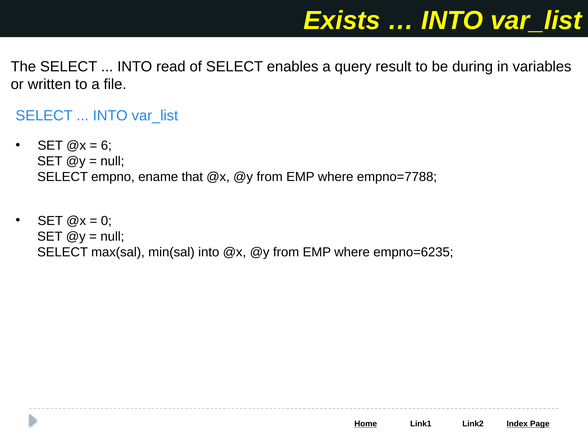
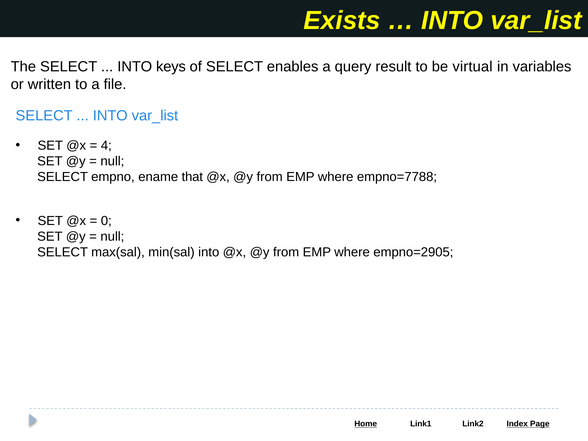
read: read -> keys
during: during -> virtual
6: 6 -> 4
empno=6235: empno=6235 -> empno=2905
